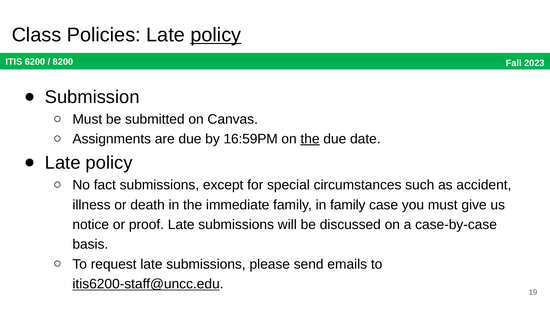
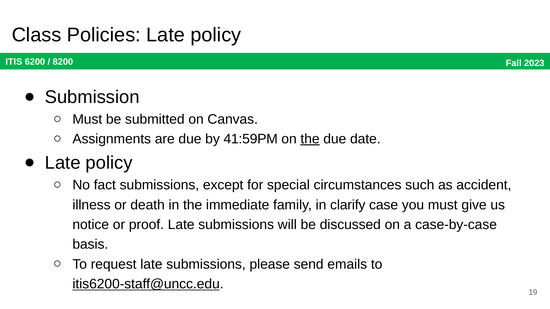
policy at (216, 35) underline: present -> none
16:59PM: 16:59PM -> 41:59PM
in family: family -> clarify
